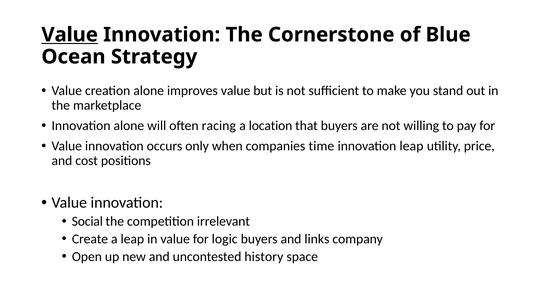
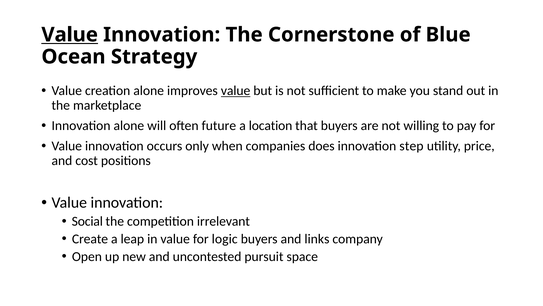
value at (236, 91) underline: none -> present
racing: racing -> future
time: time -> does
innovation leap: leap -> step
history: history -> pursuit
